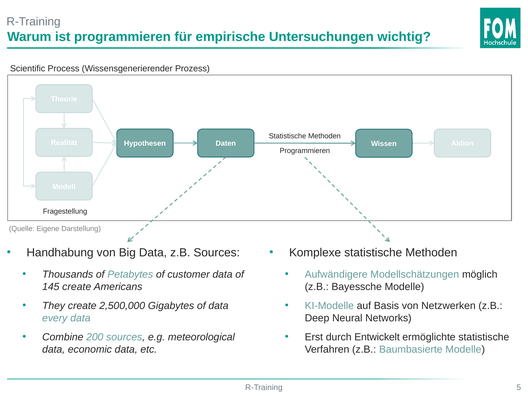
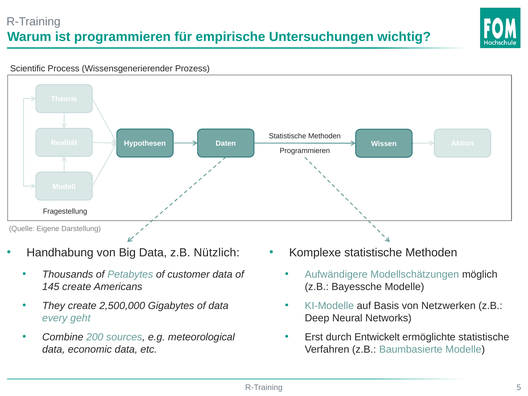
z.B Sources: Sources -> Nützlich
every data: data -> geht
